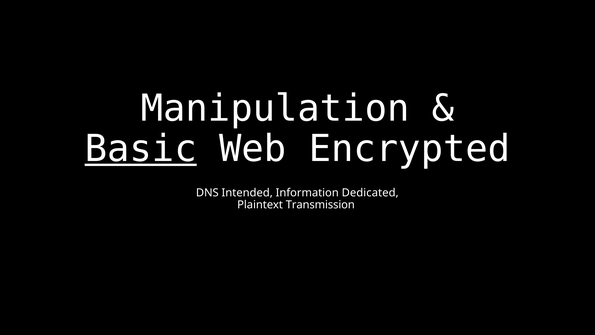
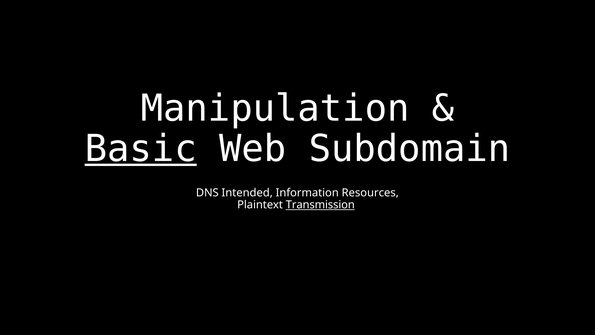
Encrypted: Encrypted -> Subdomain
Dedicated: Dedicated -> Resources
Transmission underline: none -> present
